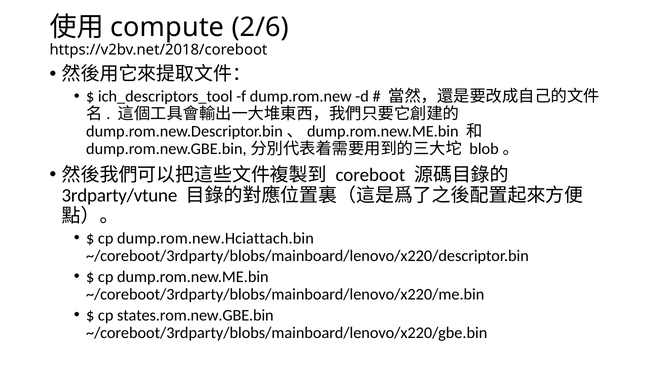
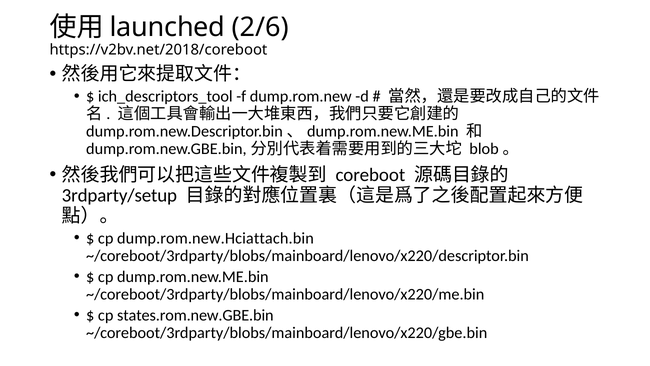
compute: compute -> launched
3rdparty/vtune: 3rdparty/vtune -> 3rdparty/setup
